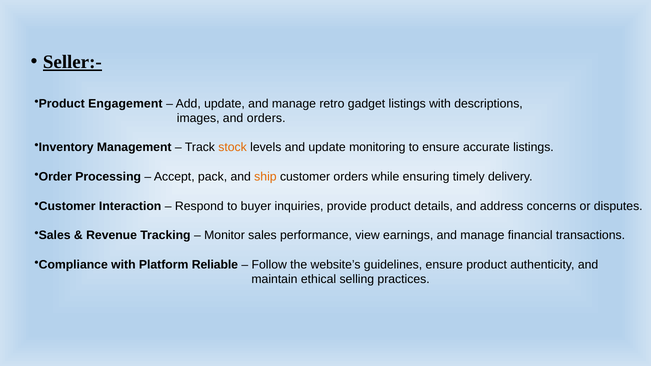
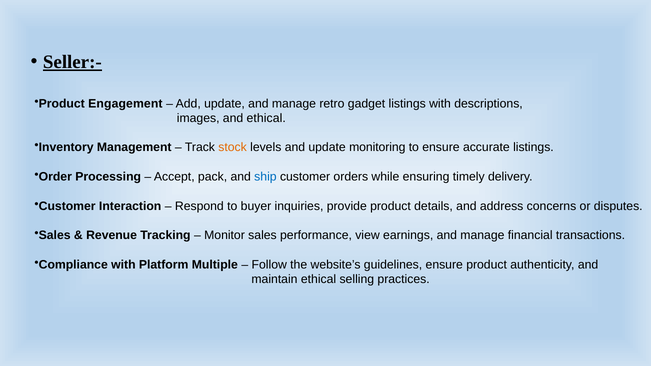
and orders: orders -> ethical
ship colour: orange -> blue
Reliable: Reliable -> Multiple
